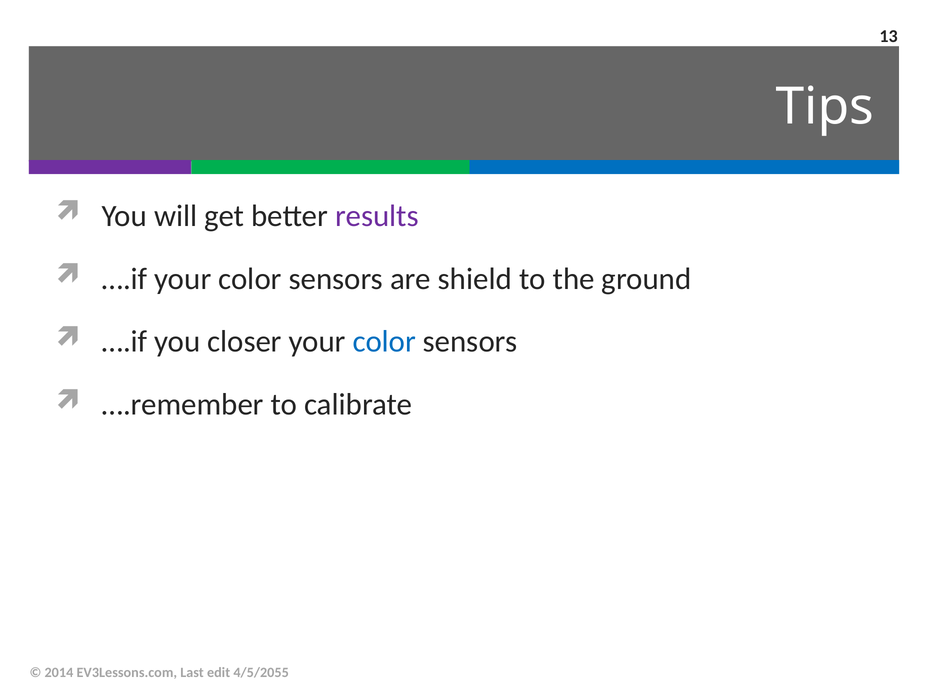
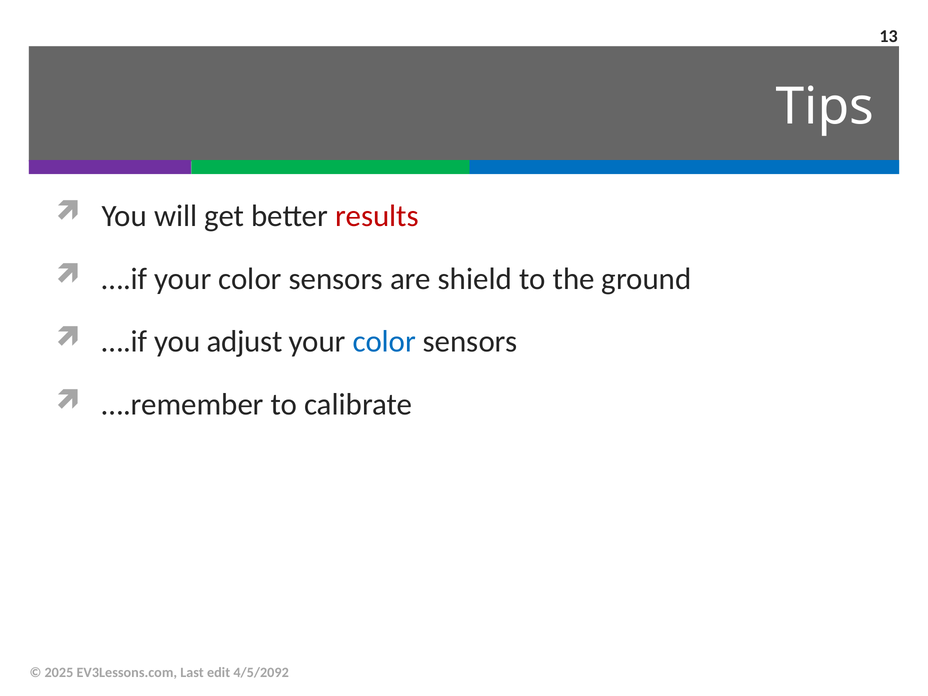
results colour: purple -> red
closer: closer -> adjust
2014: 2014 -> 2025
4/5/2055: 4/5/2055 -> 4/5/2092
